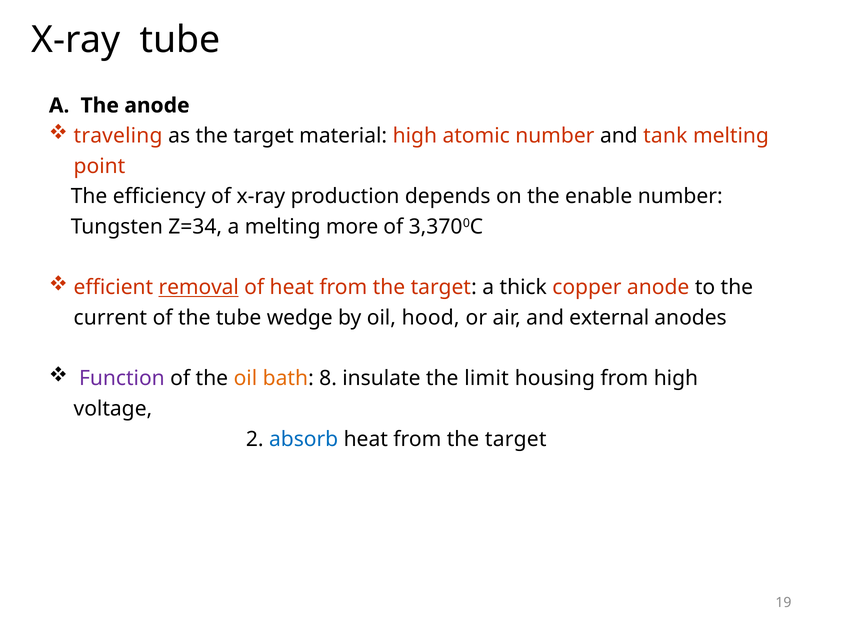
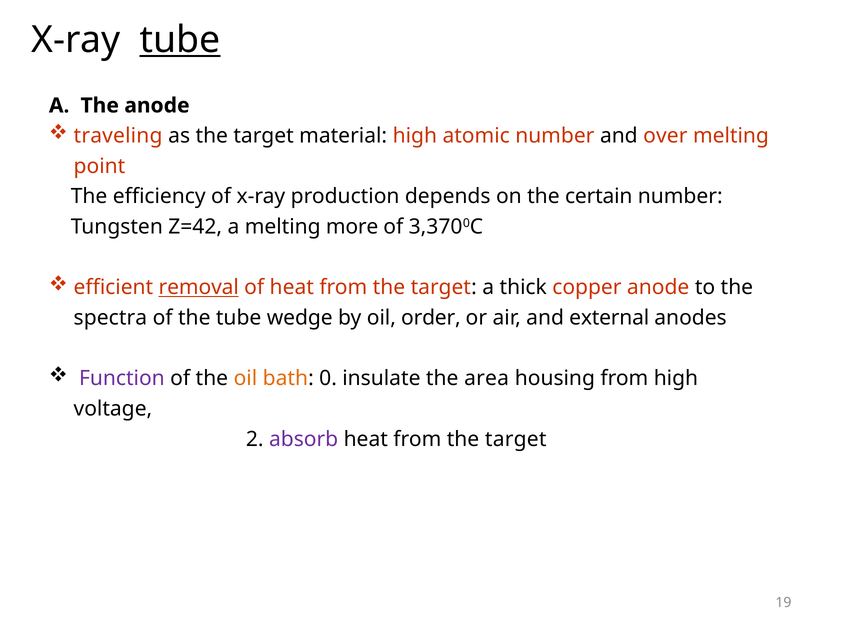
tube at (180, 40) underline: none -> present
tank: tank -> over
enable: enable -> certain
Z=34: Z=34 -> Z=42
current: current -> spectra
hood: hood -> order
8: 8 -> 0
limit: limit -> area
absorb colour: blue -> purple
